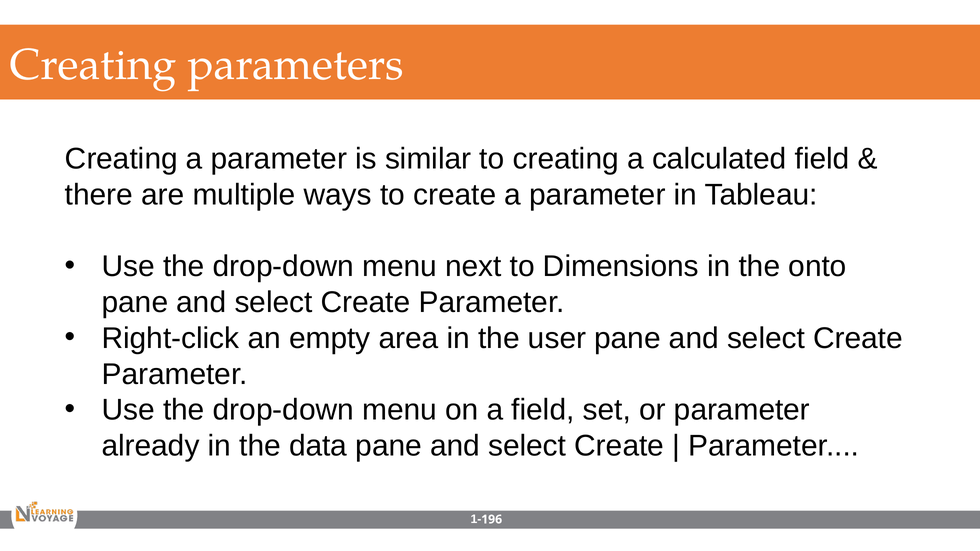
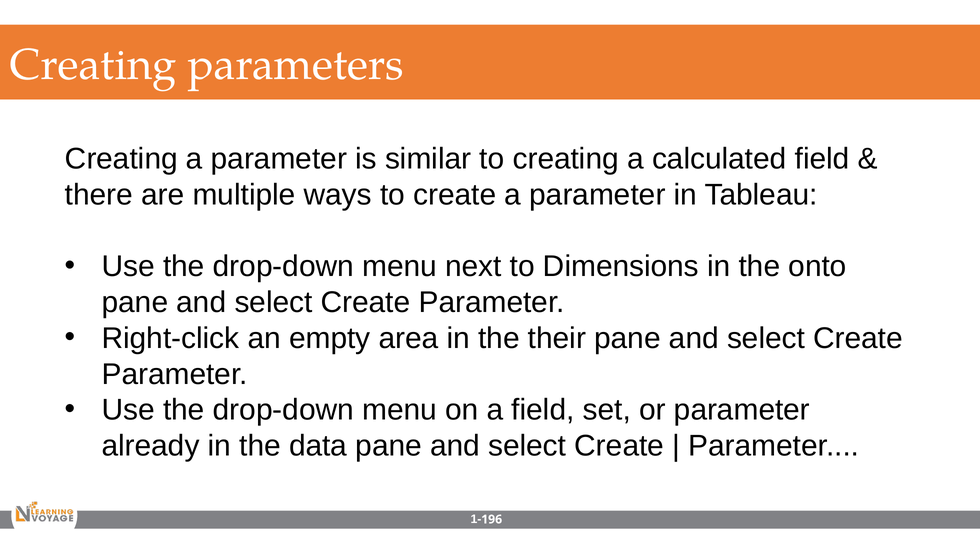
user: user -> their
